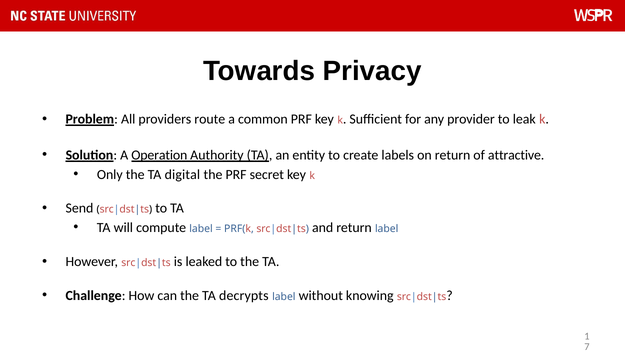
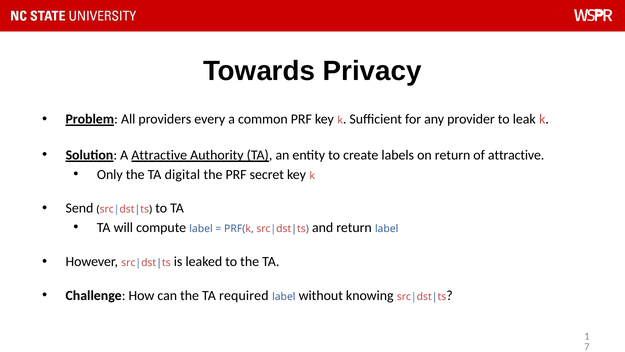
route: route -> every
A Operation: Operation -> Attractive
decrypts: decrypts -> required
